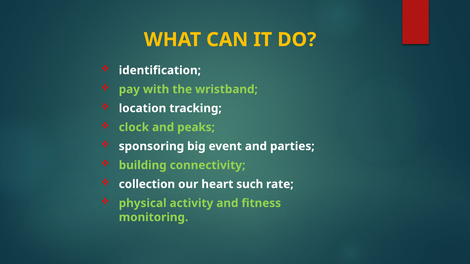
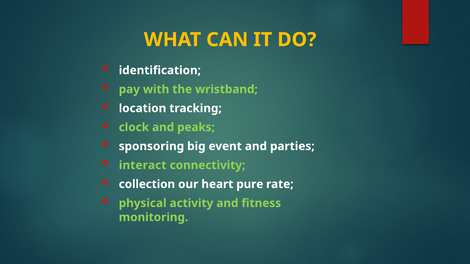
building: building -> interact
such: such -> pure
